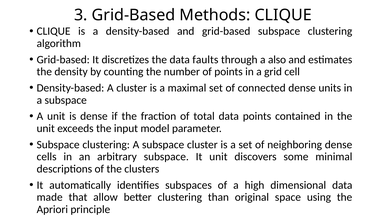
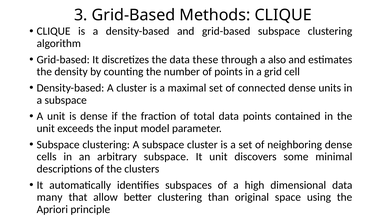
faults: faults -> these
made: made -> many
